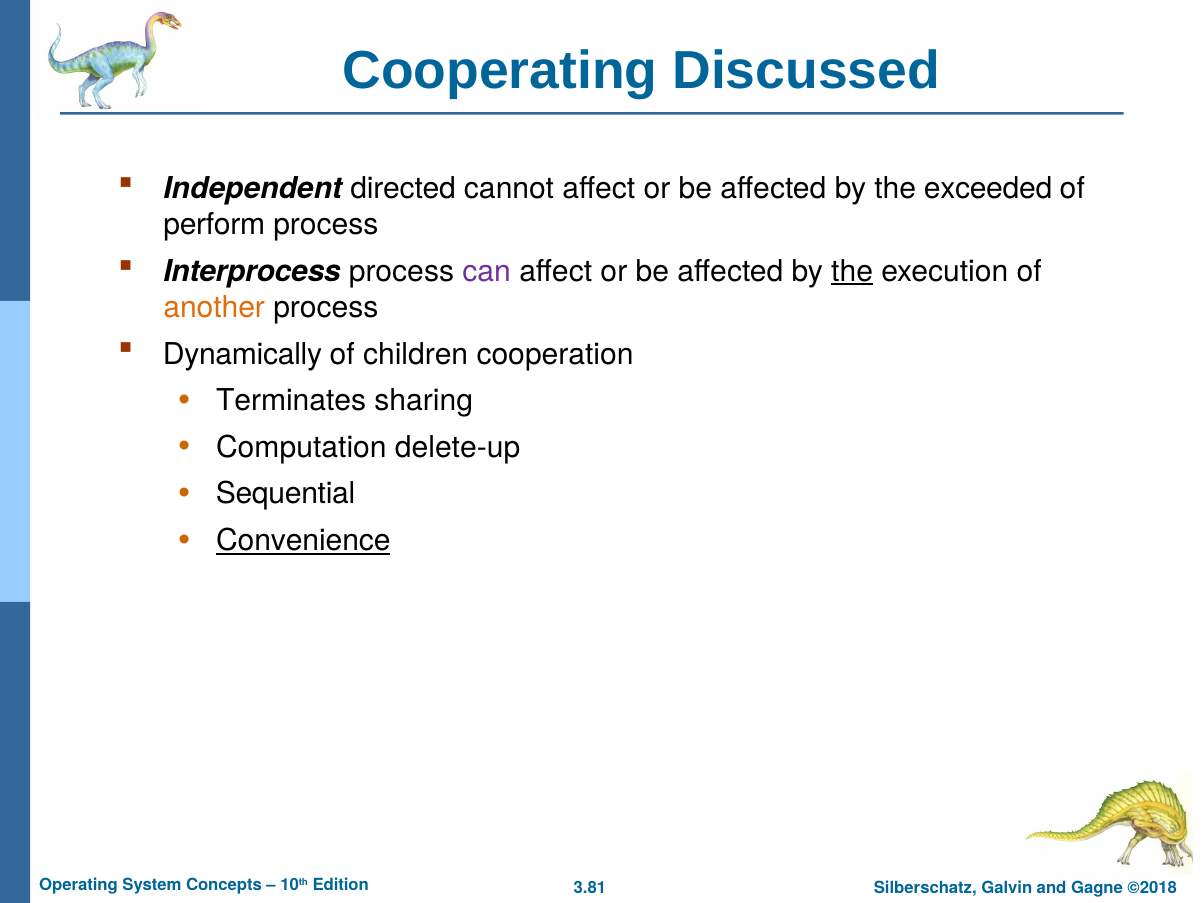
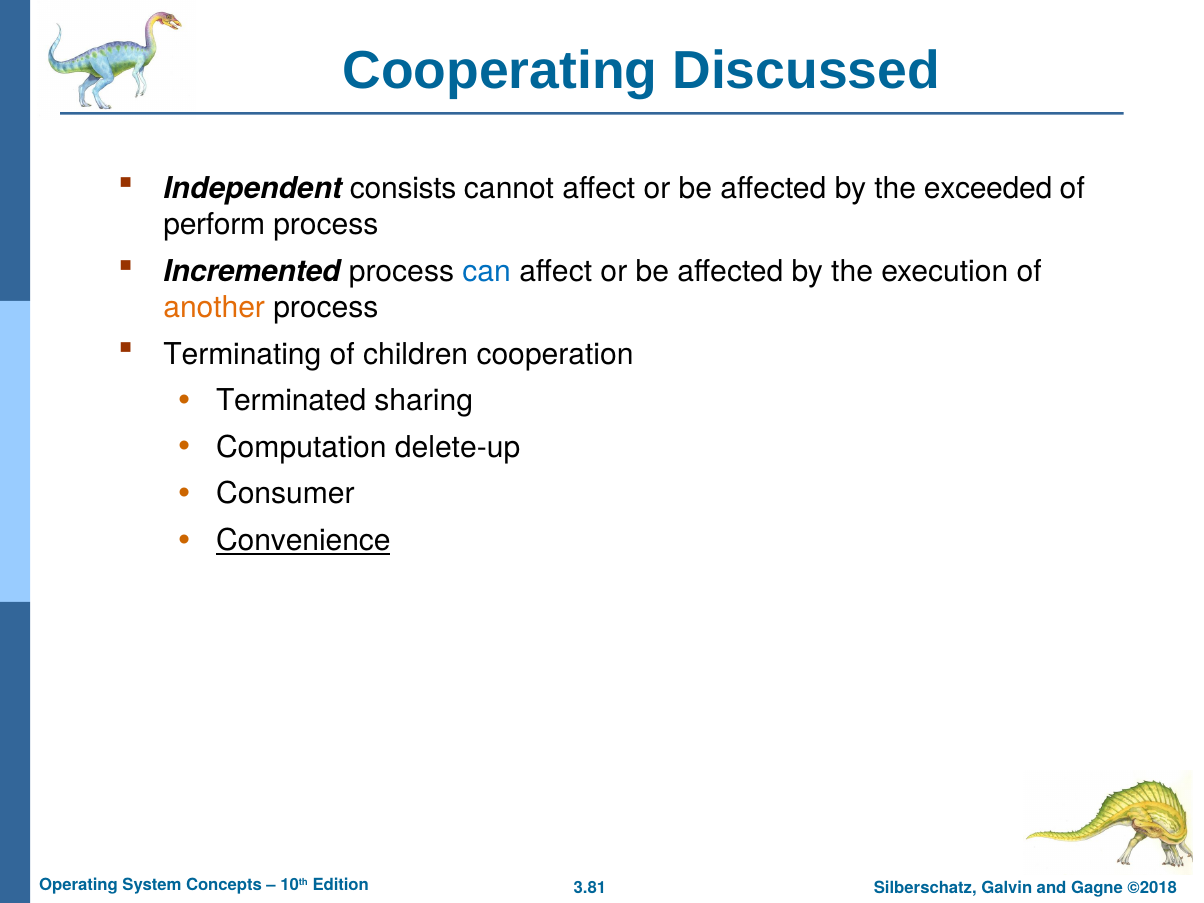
directed: directed -> consists
Interprocess: Interprocess -> Incremented
can colour: purple -> blue
the at (852, 271) underline: present -> none
Dynamically: Dynamically -> Terminating
Terminates: Terminates -> Terminated
Sequential: Sequential -> Consumer
